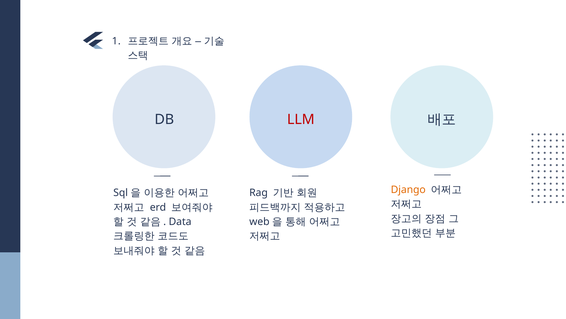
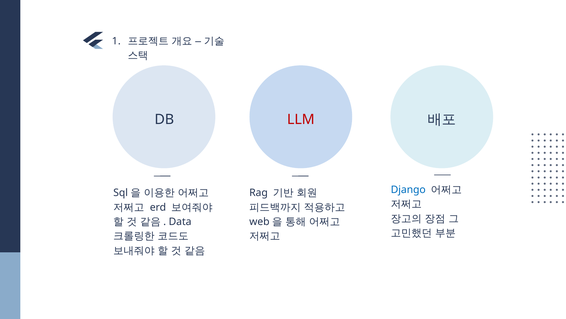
Django colour: orange -> blue
